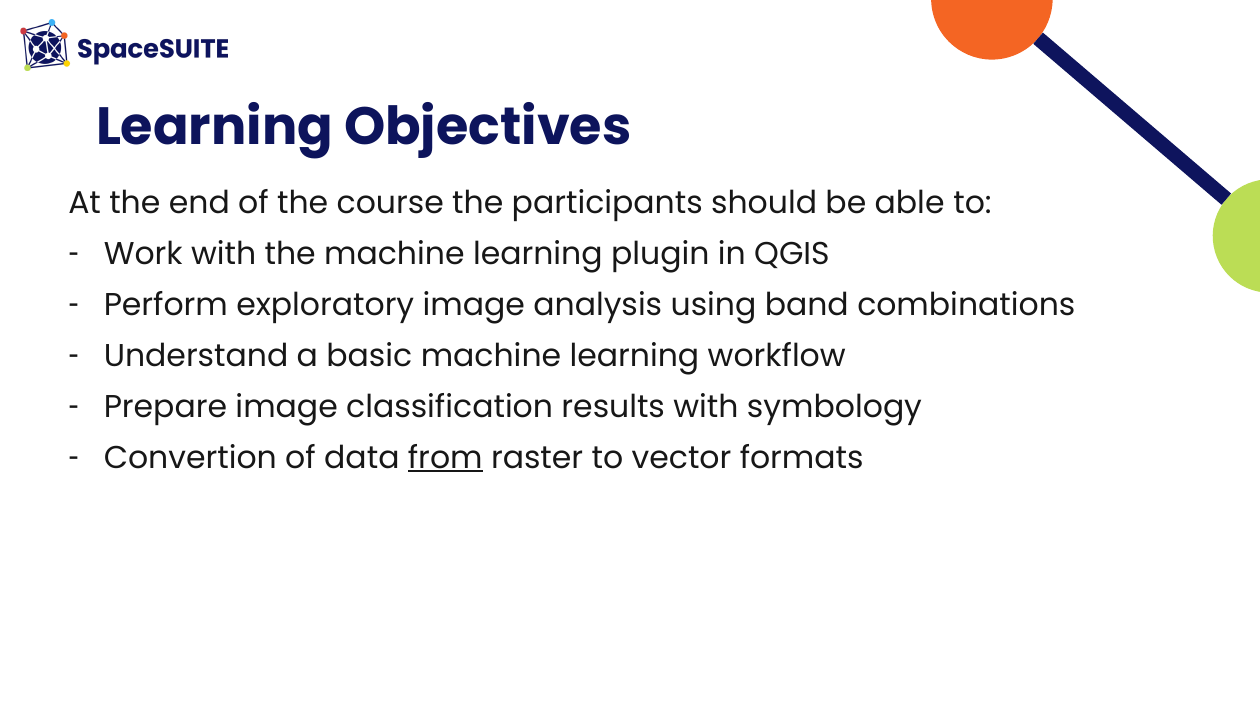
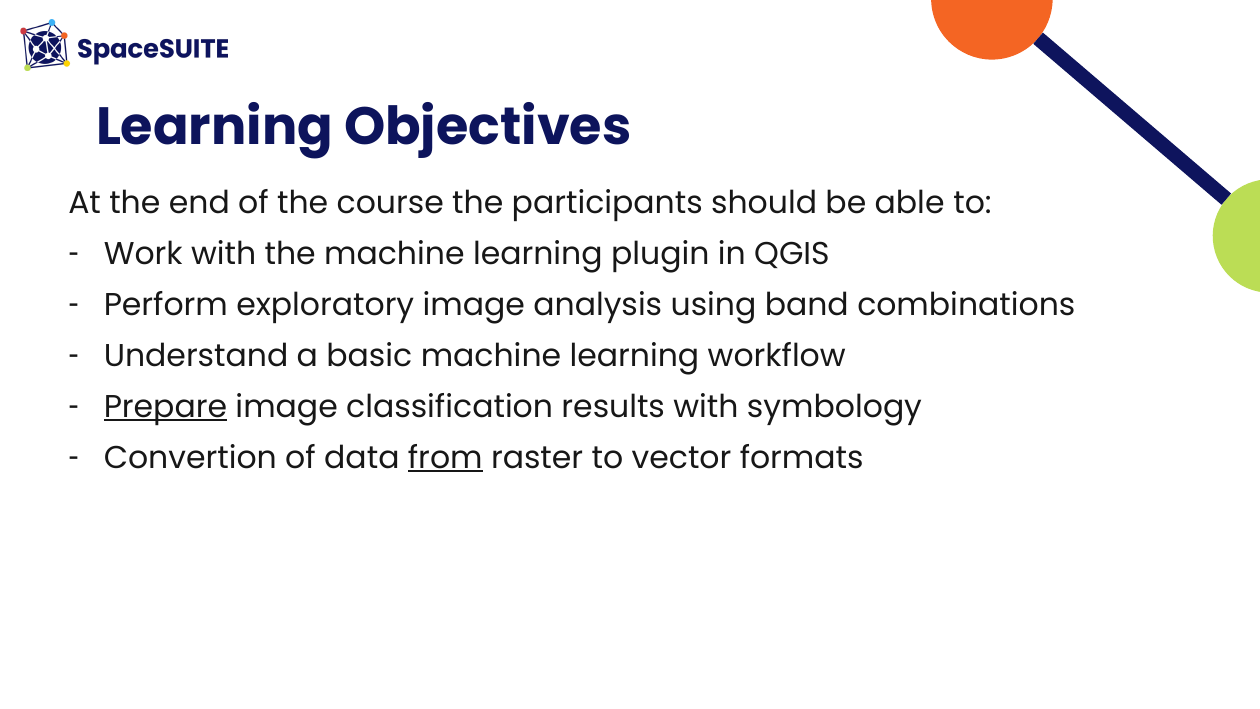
Prepare underline: none -> present
